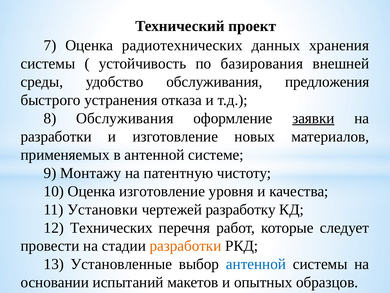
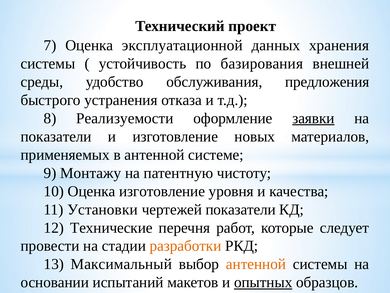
радиотехнических: радиотехнических -> эксплуатационной
8 Обслуживания: Обслуживания -> Реализуемости
разработки at (56, 136): разработки -> показатели
чертежей разработку: разработку -> показатели
Технических: Технических -> Технические
Установленные: Установленные -> Максимальный
антенной at (256, 264) colour: blue -> orange
опытных underline: none -> present
